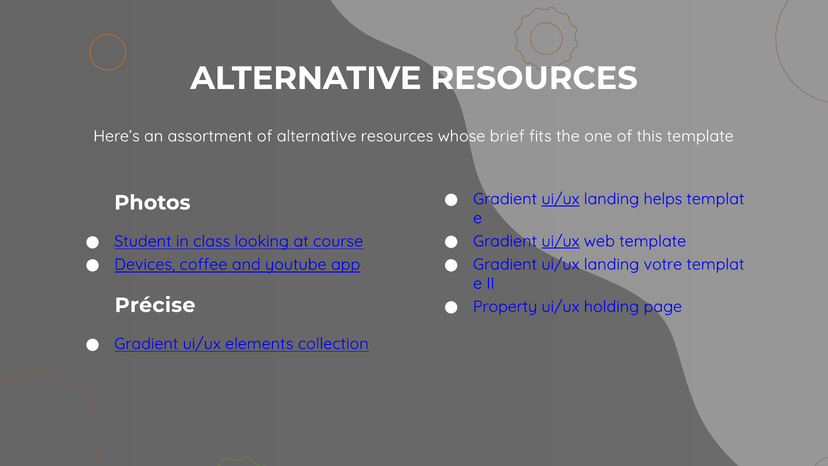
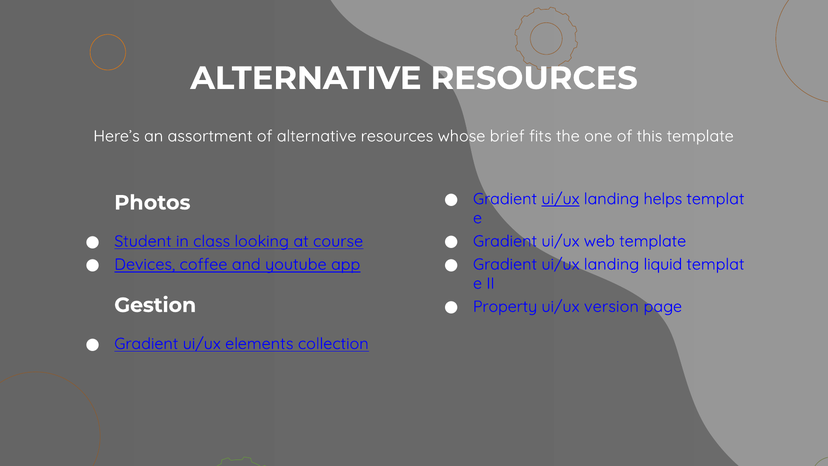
ui/ux at (560, 241) underline: present -> none
votre: votre -> liquid
holding: holding -> version
Précise: Précise -> Gestion
